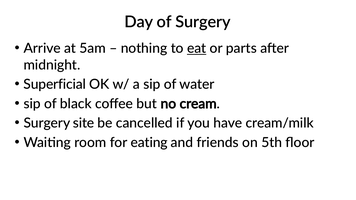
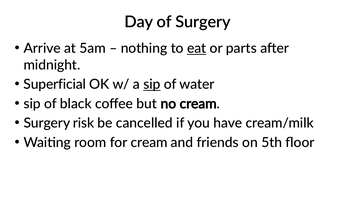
sip at (152, 84) underline: none -> present
site: site -> risk
for eating: eating -> cream
